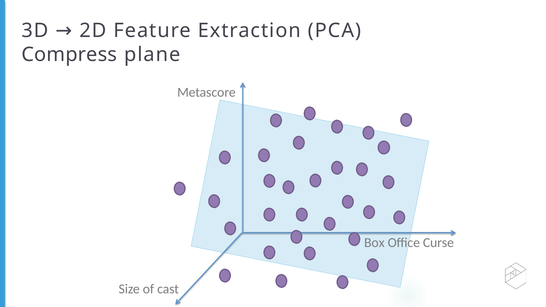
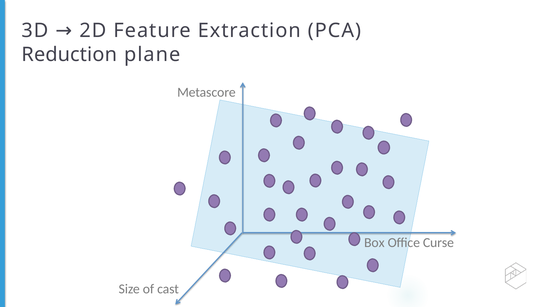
Compress: Compress -> Reduction
